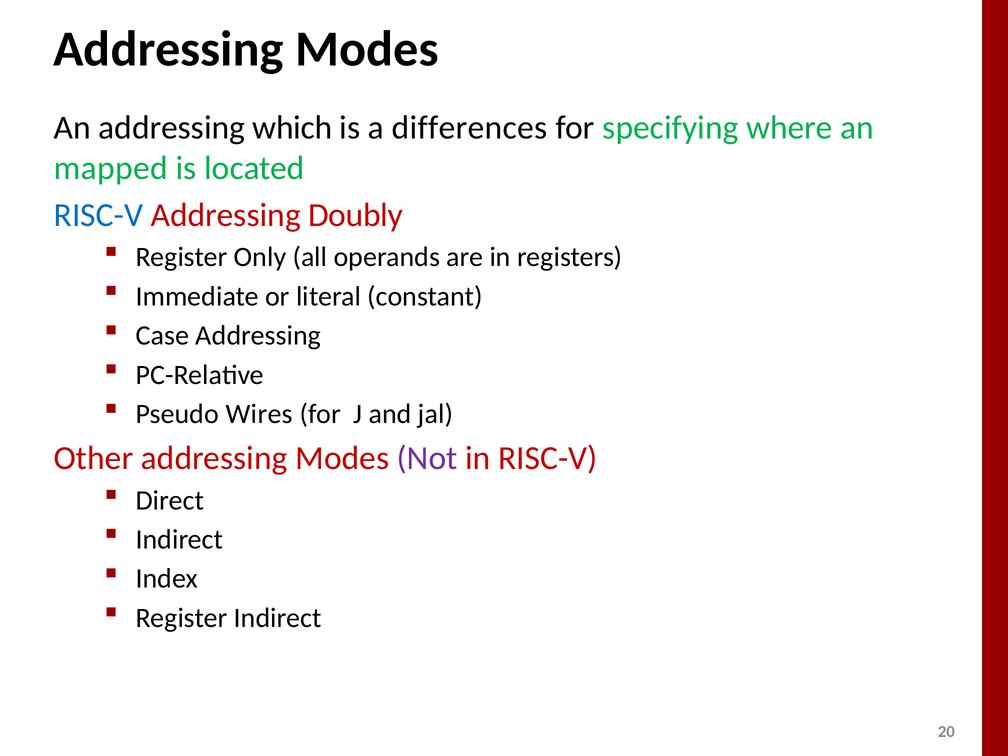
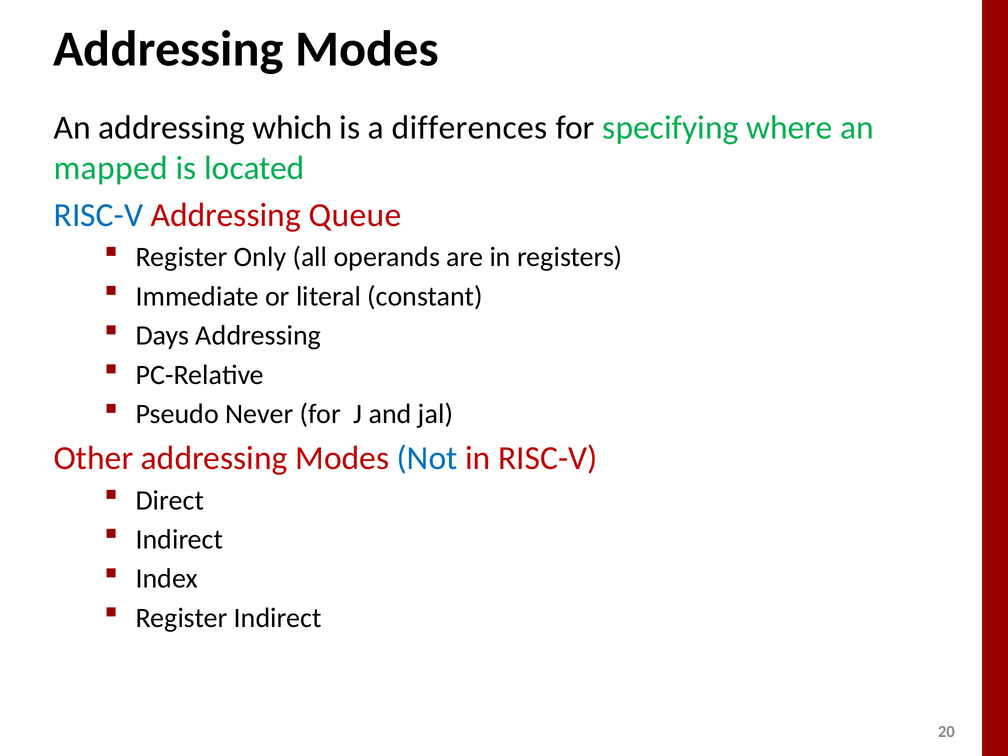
Doubly: Doubly -> Queue
Case: Case -> Days
Wires: Wires -> Never
Not colour: purple -> blue
